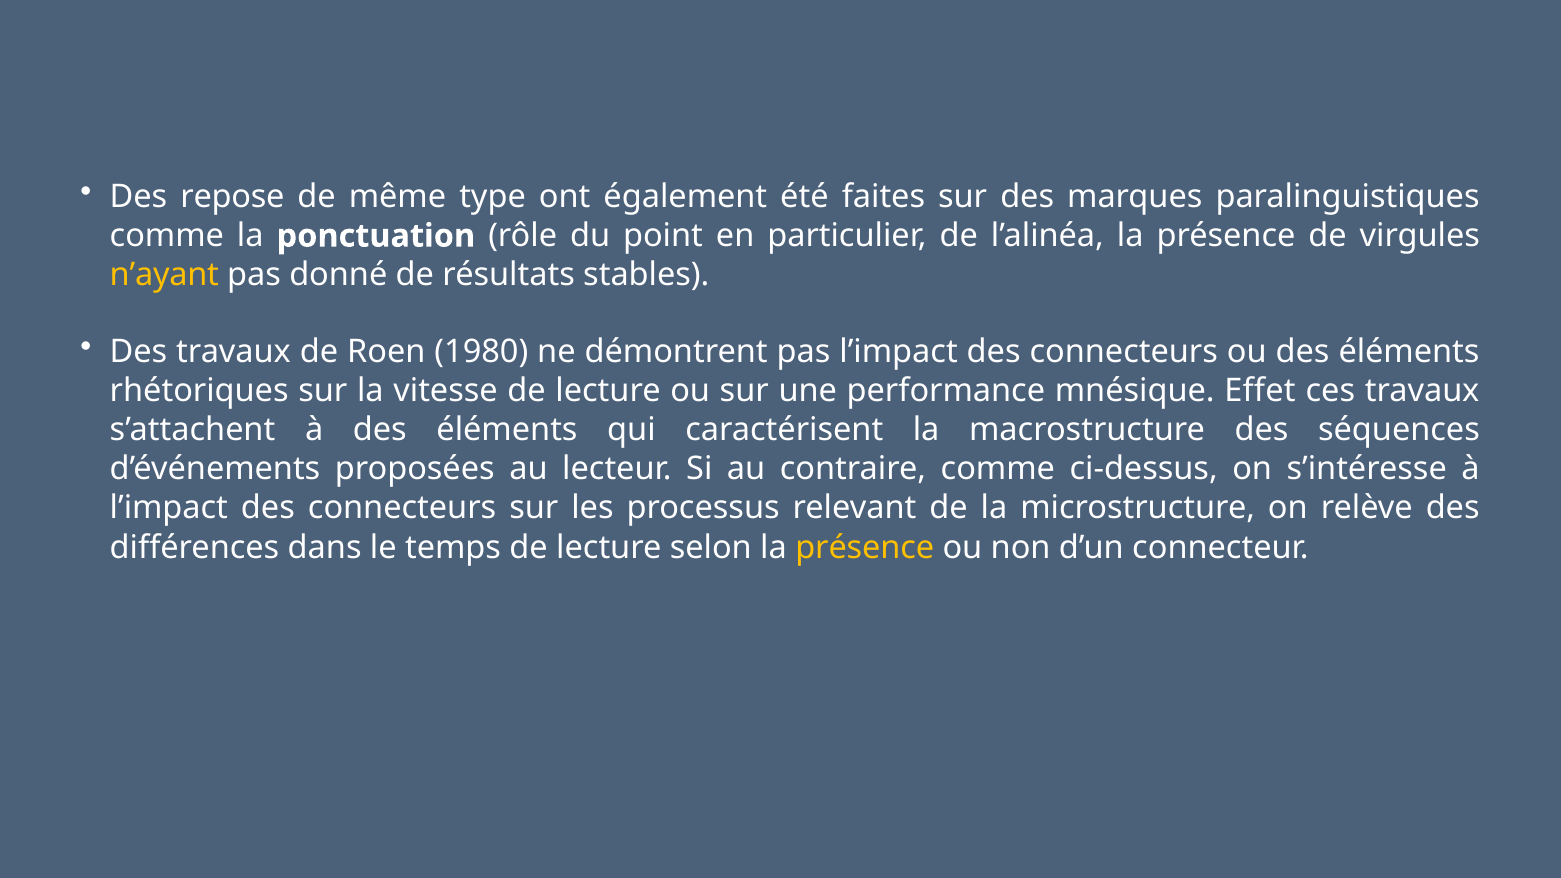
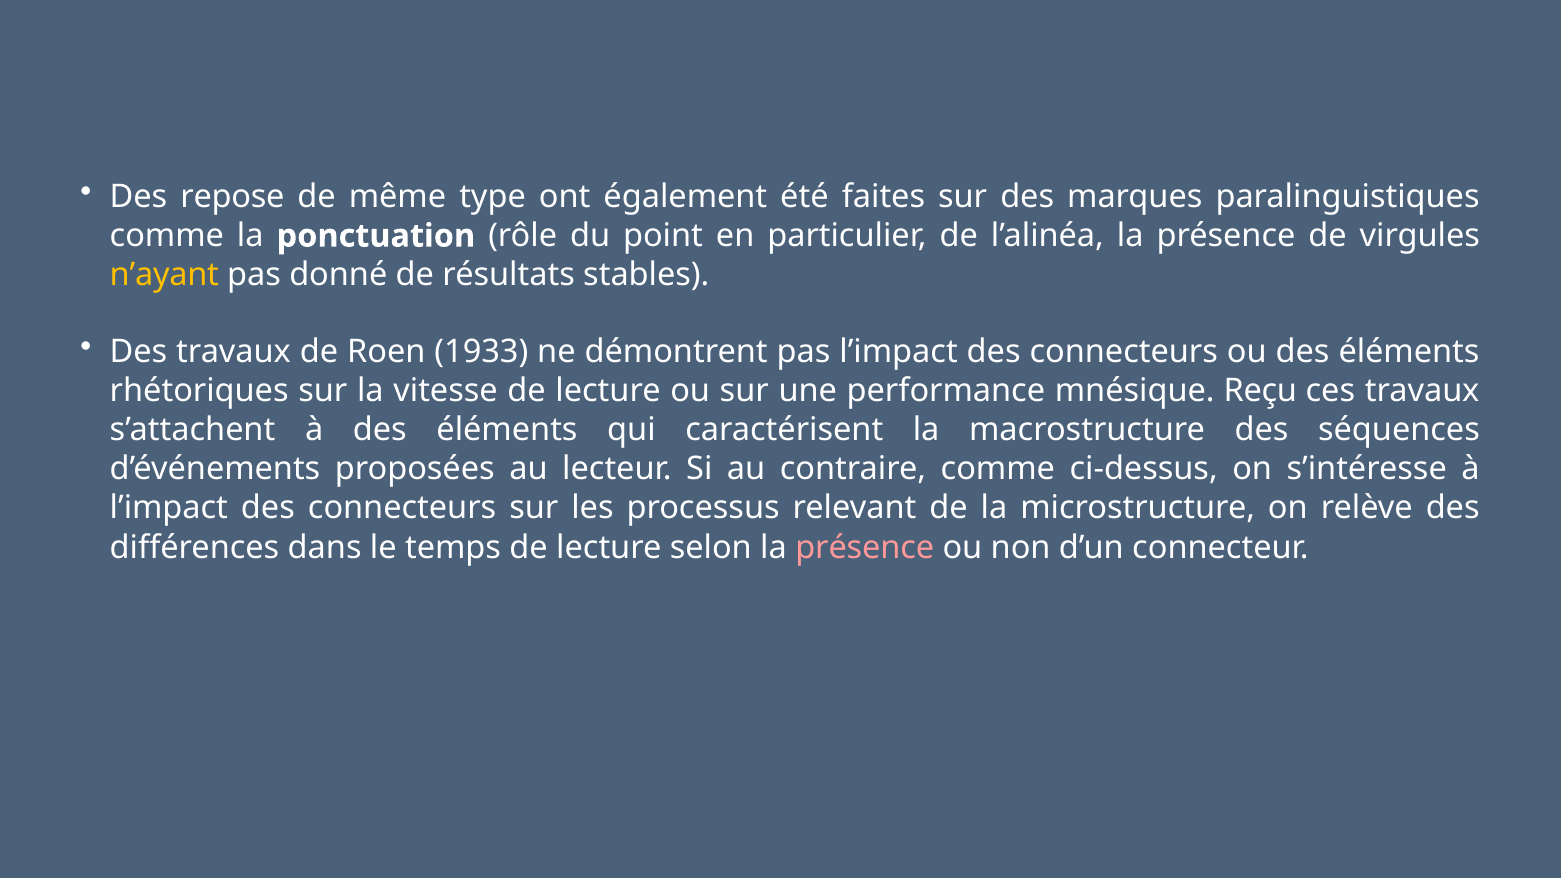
1980: 1980 -> 1933
Effet: Effet -> Reçu
présence at (865, 547) colour: yellow -> pink
